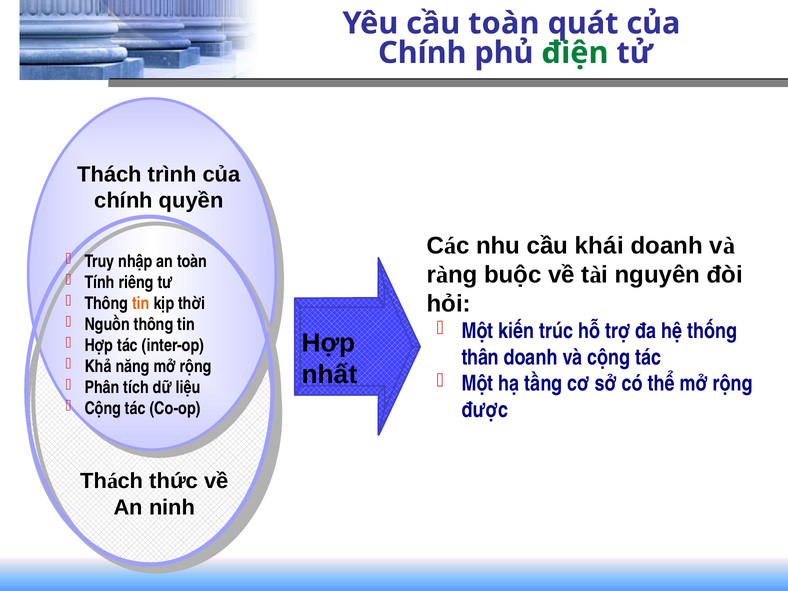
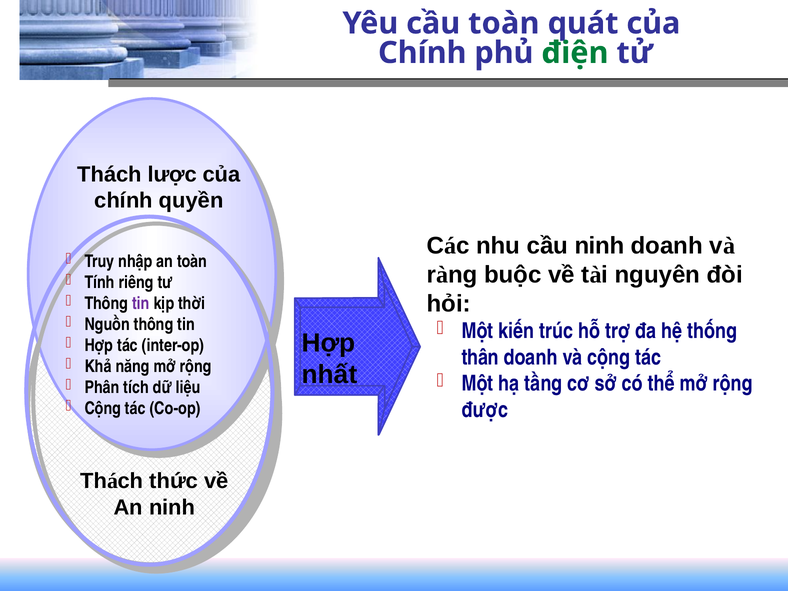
trình: trình -> lược
cầu khái: khái -> ninh
tin at (141, 303) colour: orange -> purple
